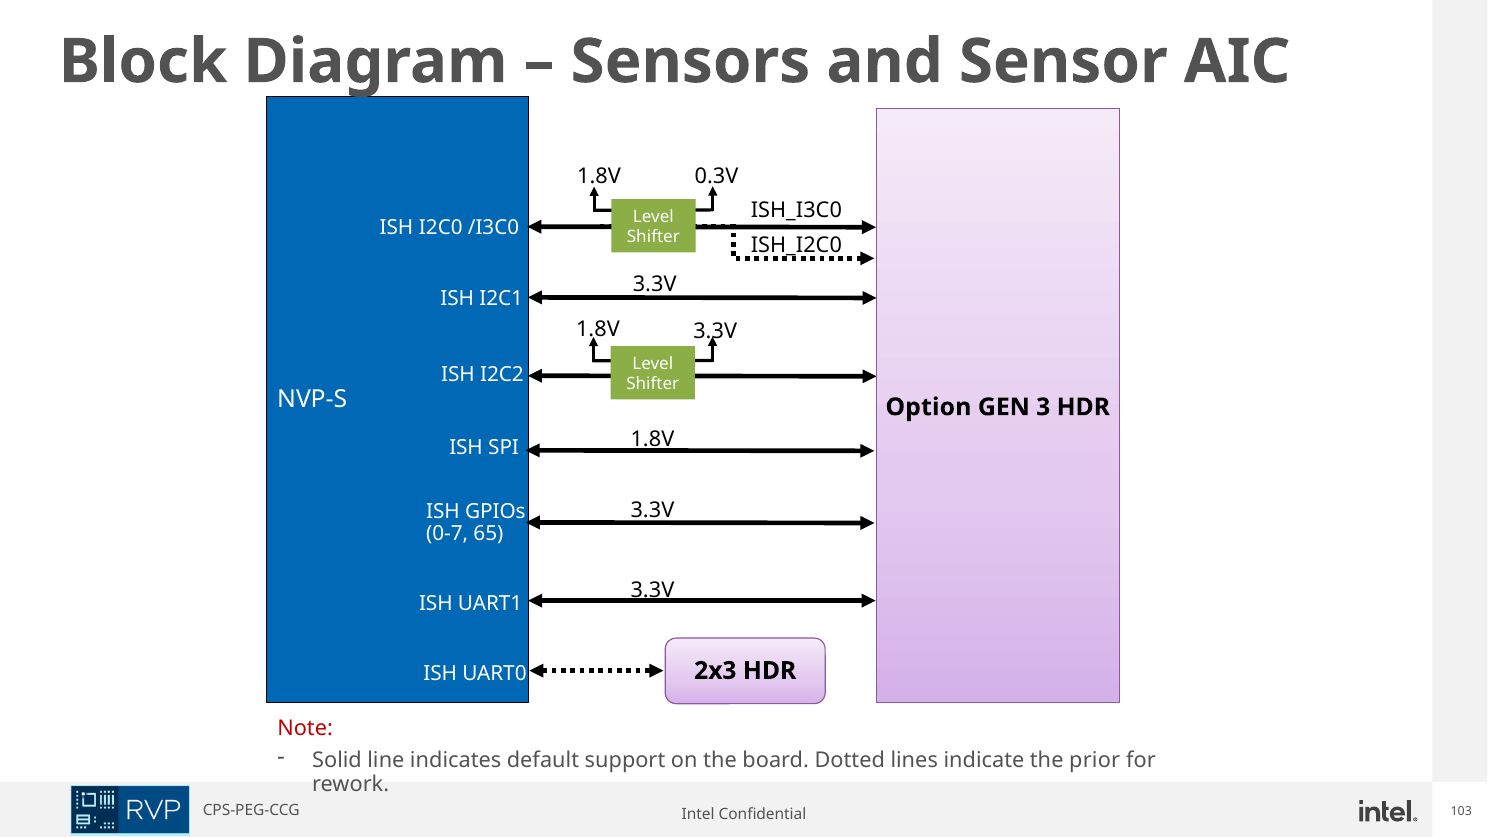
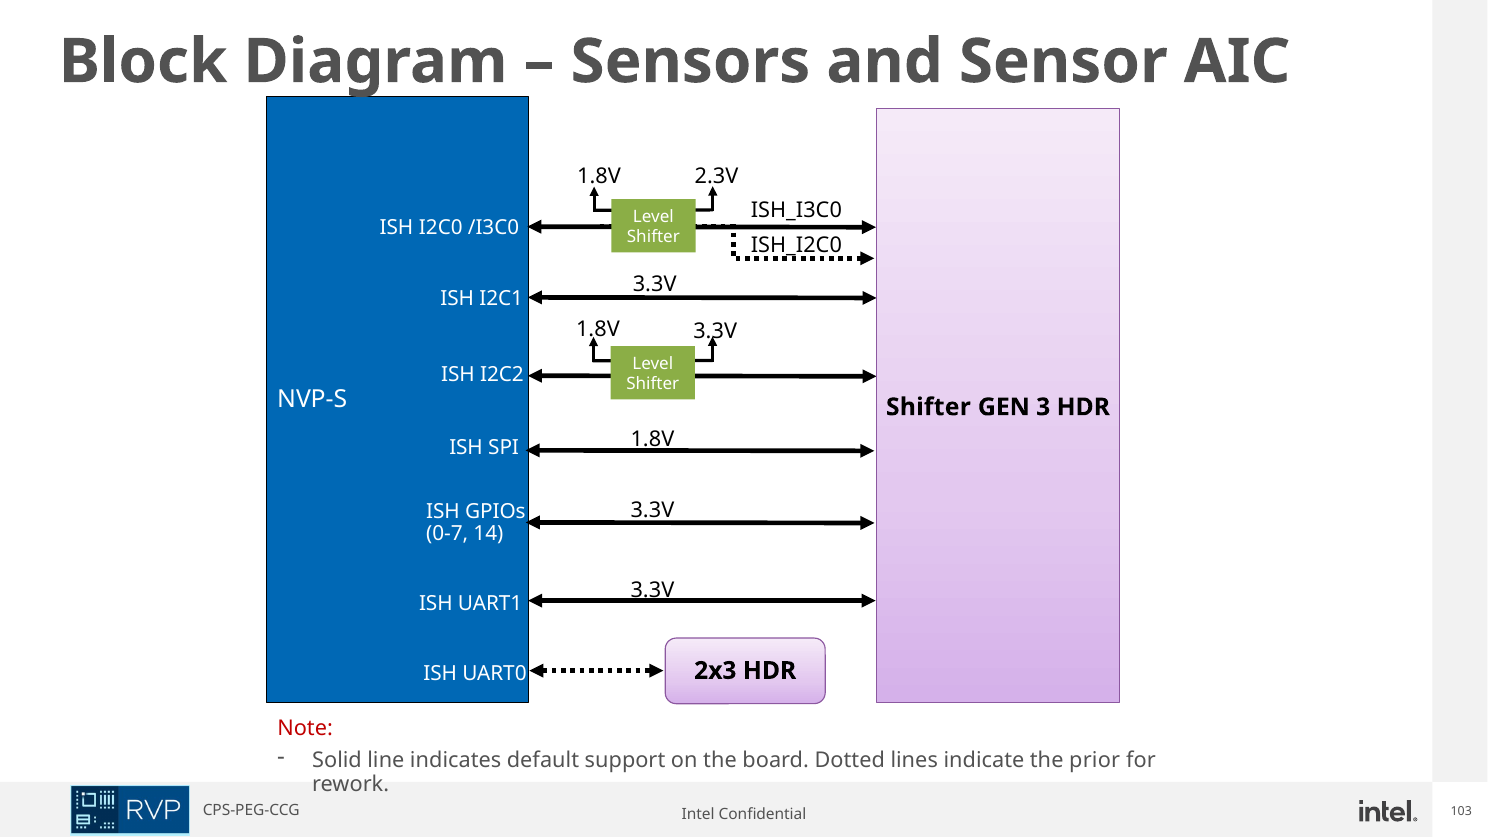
0.3V: 0.3V -> 2.3V
Option at (928, 407): Option -> Shifter
65: 65 -> 14
